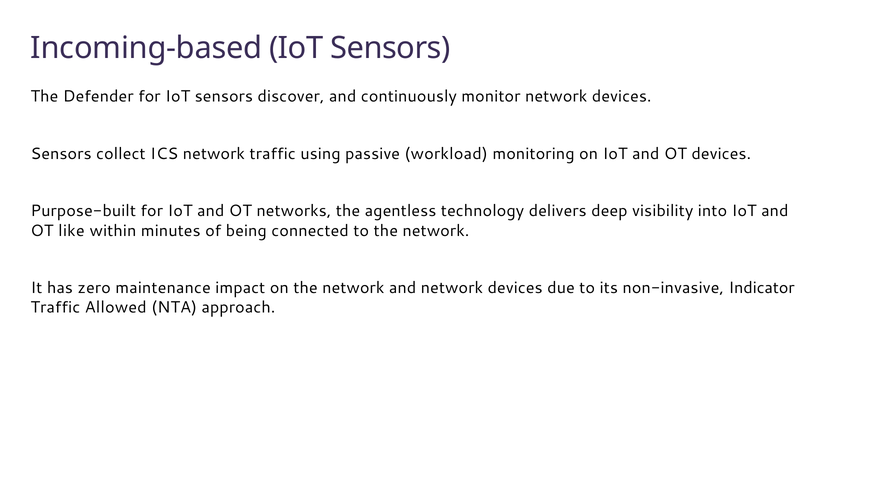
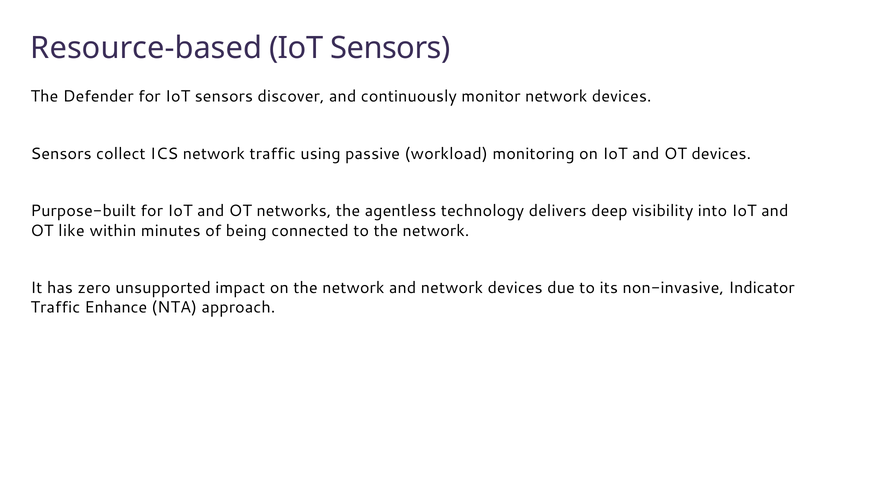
Incoming-based: Incoming-based -> Resource-based
maintenance: maintenance -> unsupported
Allowed: Allowed -> Enhance
